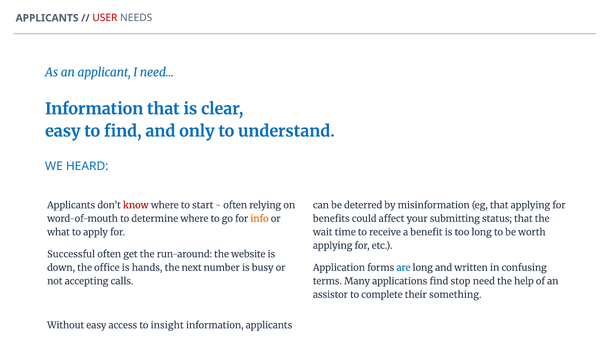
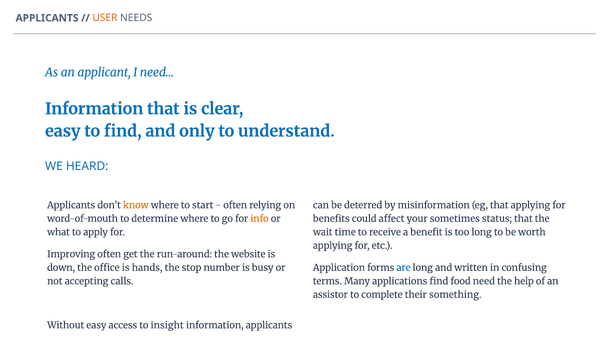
USER colour: red -> orange
know colour: red -> orange
submitting: submitting -> sometimes
Successful: Successful -> Improving
next: next -> stop
stop: stop -> food
